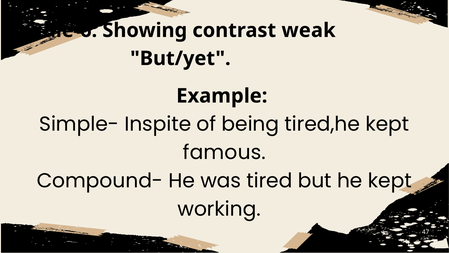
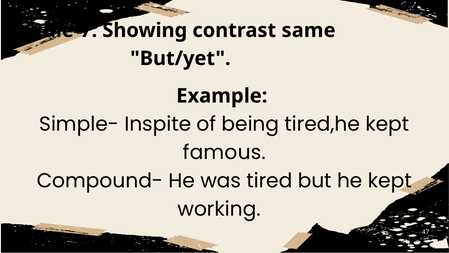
Rule-6: Rule-6 -> Rule-7
weak: weak -> same
